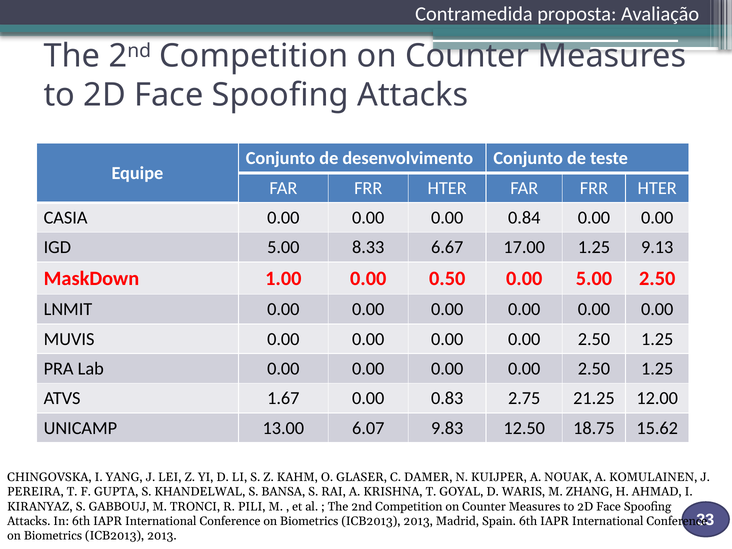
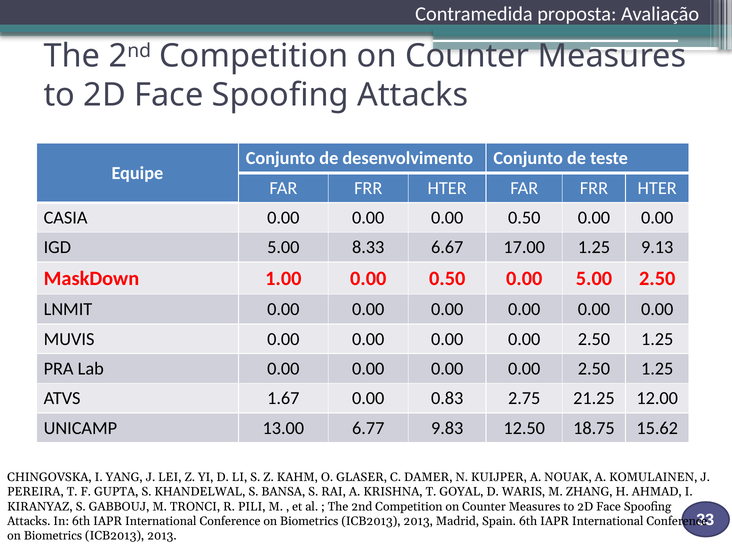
0.00 0.00 0.84: 0.84 -> 0.50
6.07: 6.07 -> 6.77
